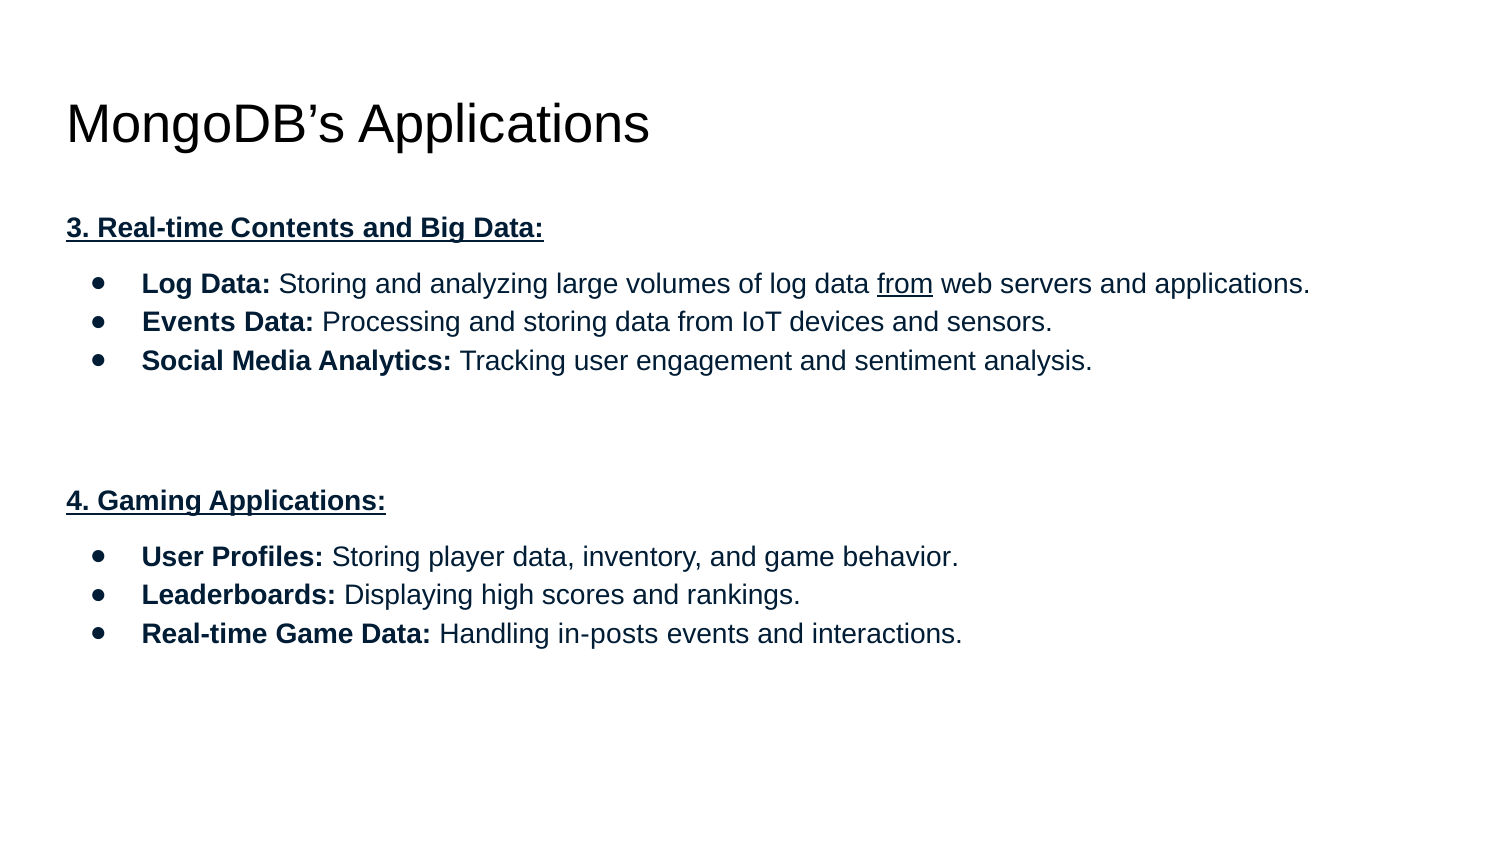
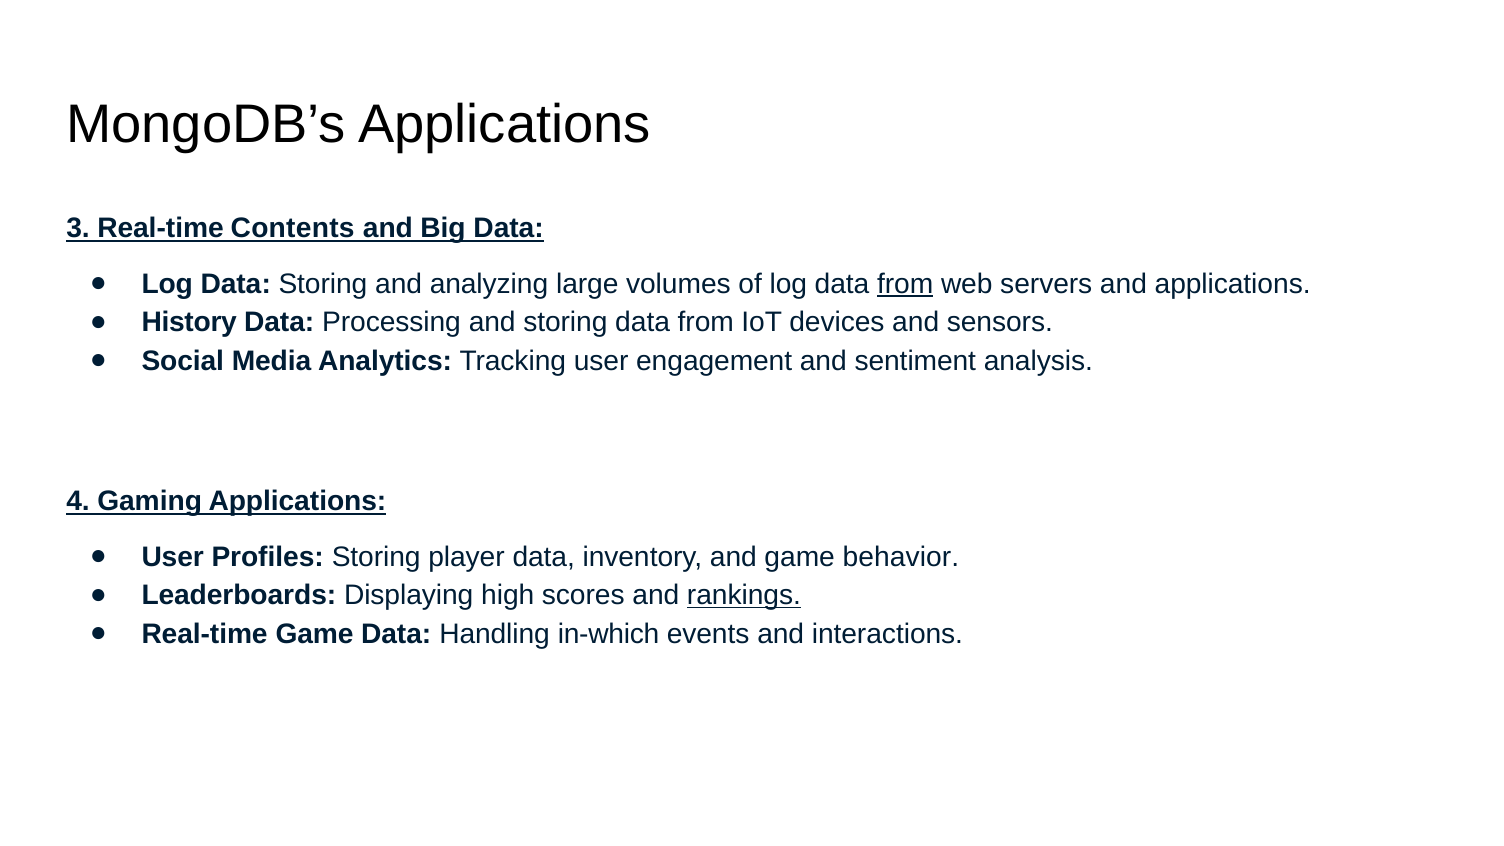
Events at (189, 323): Events -> History
rankings underline: none -> present
in-posts: in-posts -> in-which
